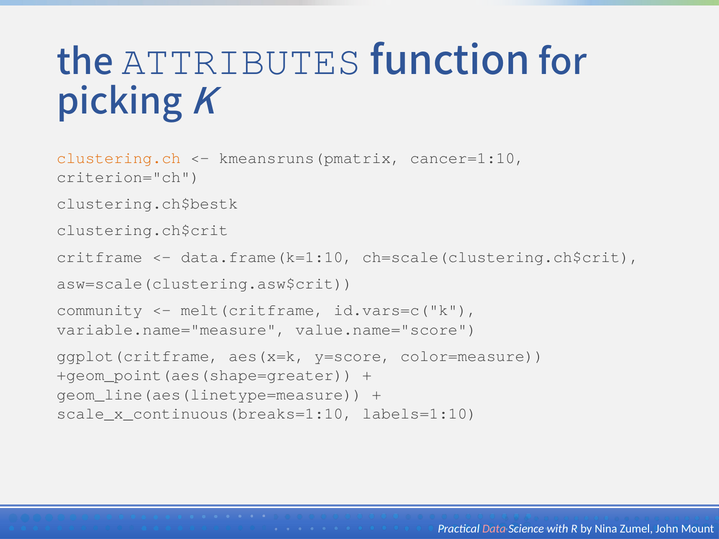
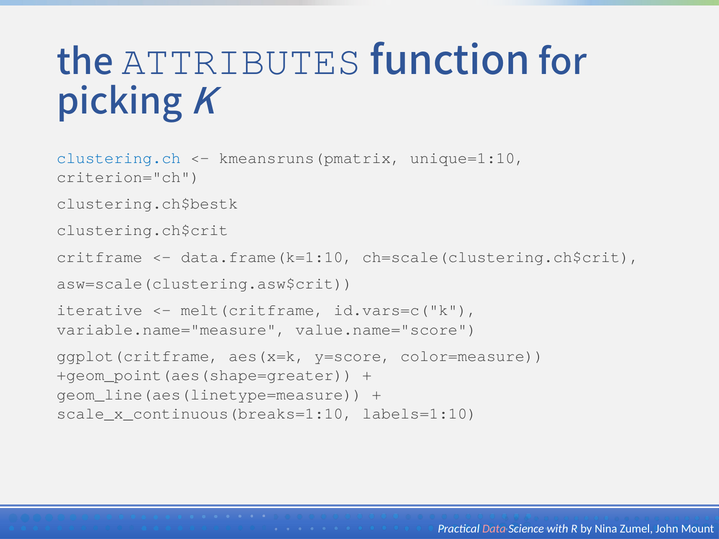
clustering.ch colour: orange -> blue
cancer=1:10: cancer=1:10 -> unique=1:10
community: community -> iterative
